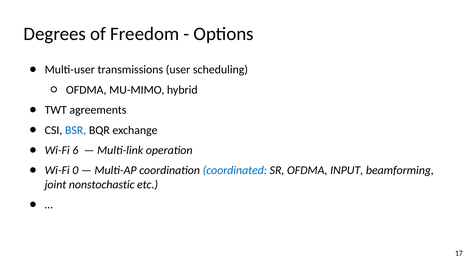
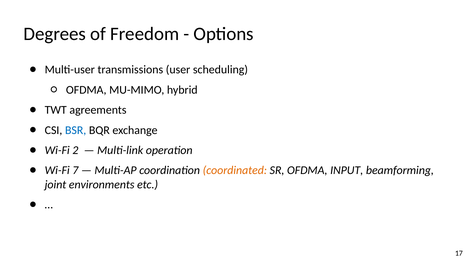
6: 6 -> 2
0: 0 -> 7
coordinated colour: blue -> orange
nonstochastic: nonstochastic -> environments
